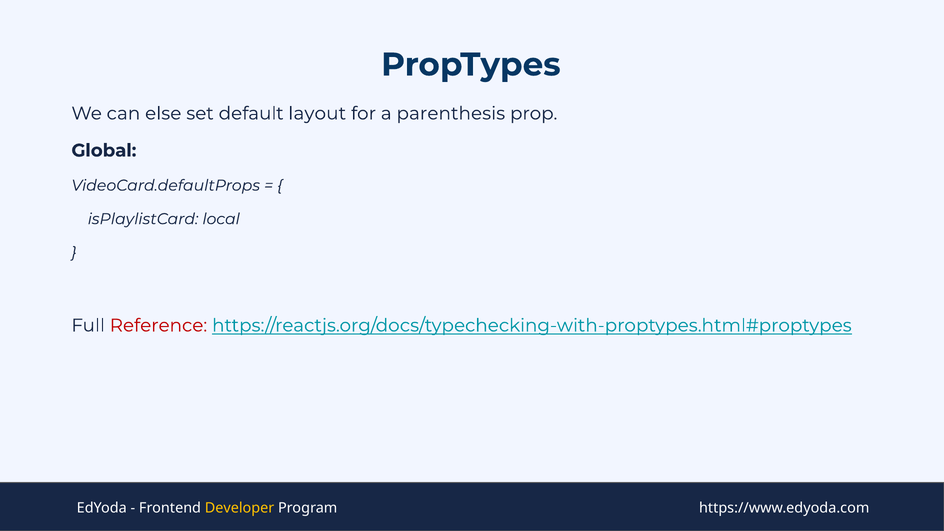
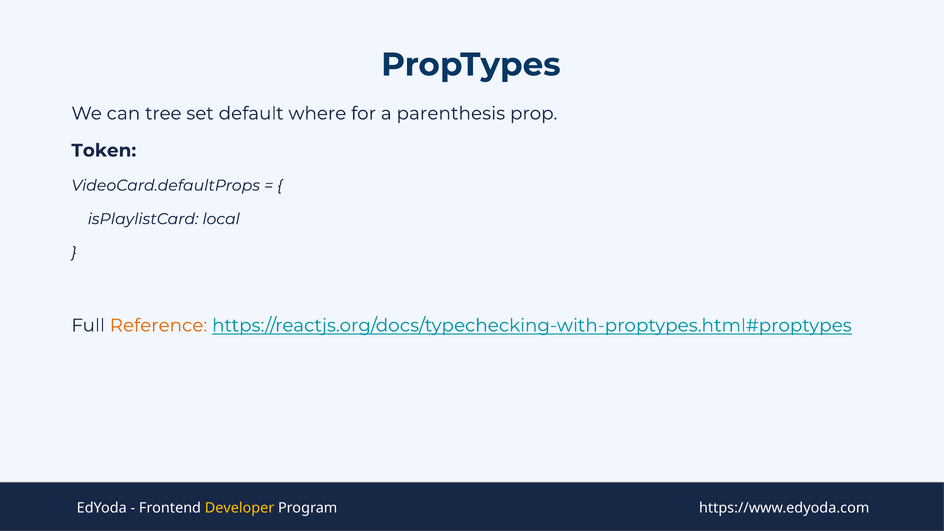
else: else -> tree
layout: layout -> where
Global: Global -> Token
Reference colour: red -> orange
